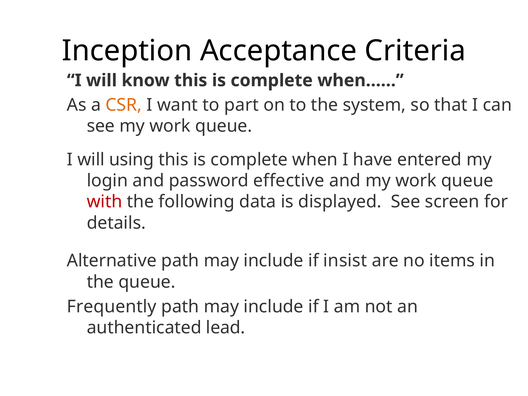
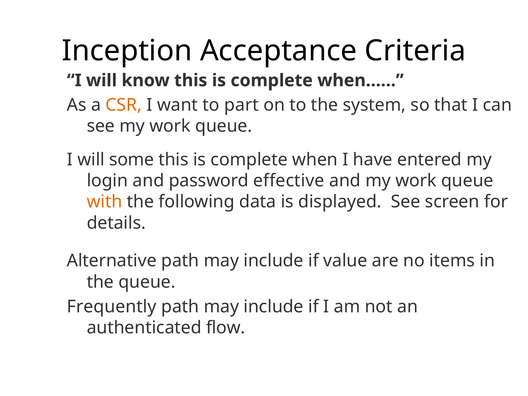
using: using -> some
with colour: red -> orange
insist: insist -> value
lead: lead -> flow
